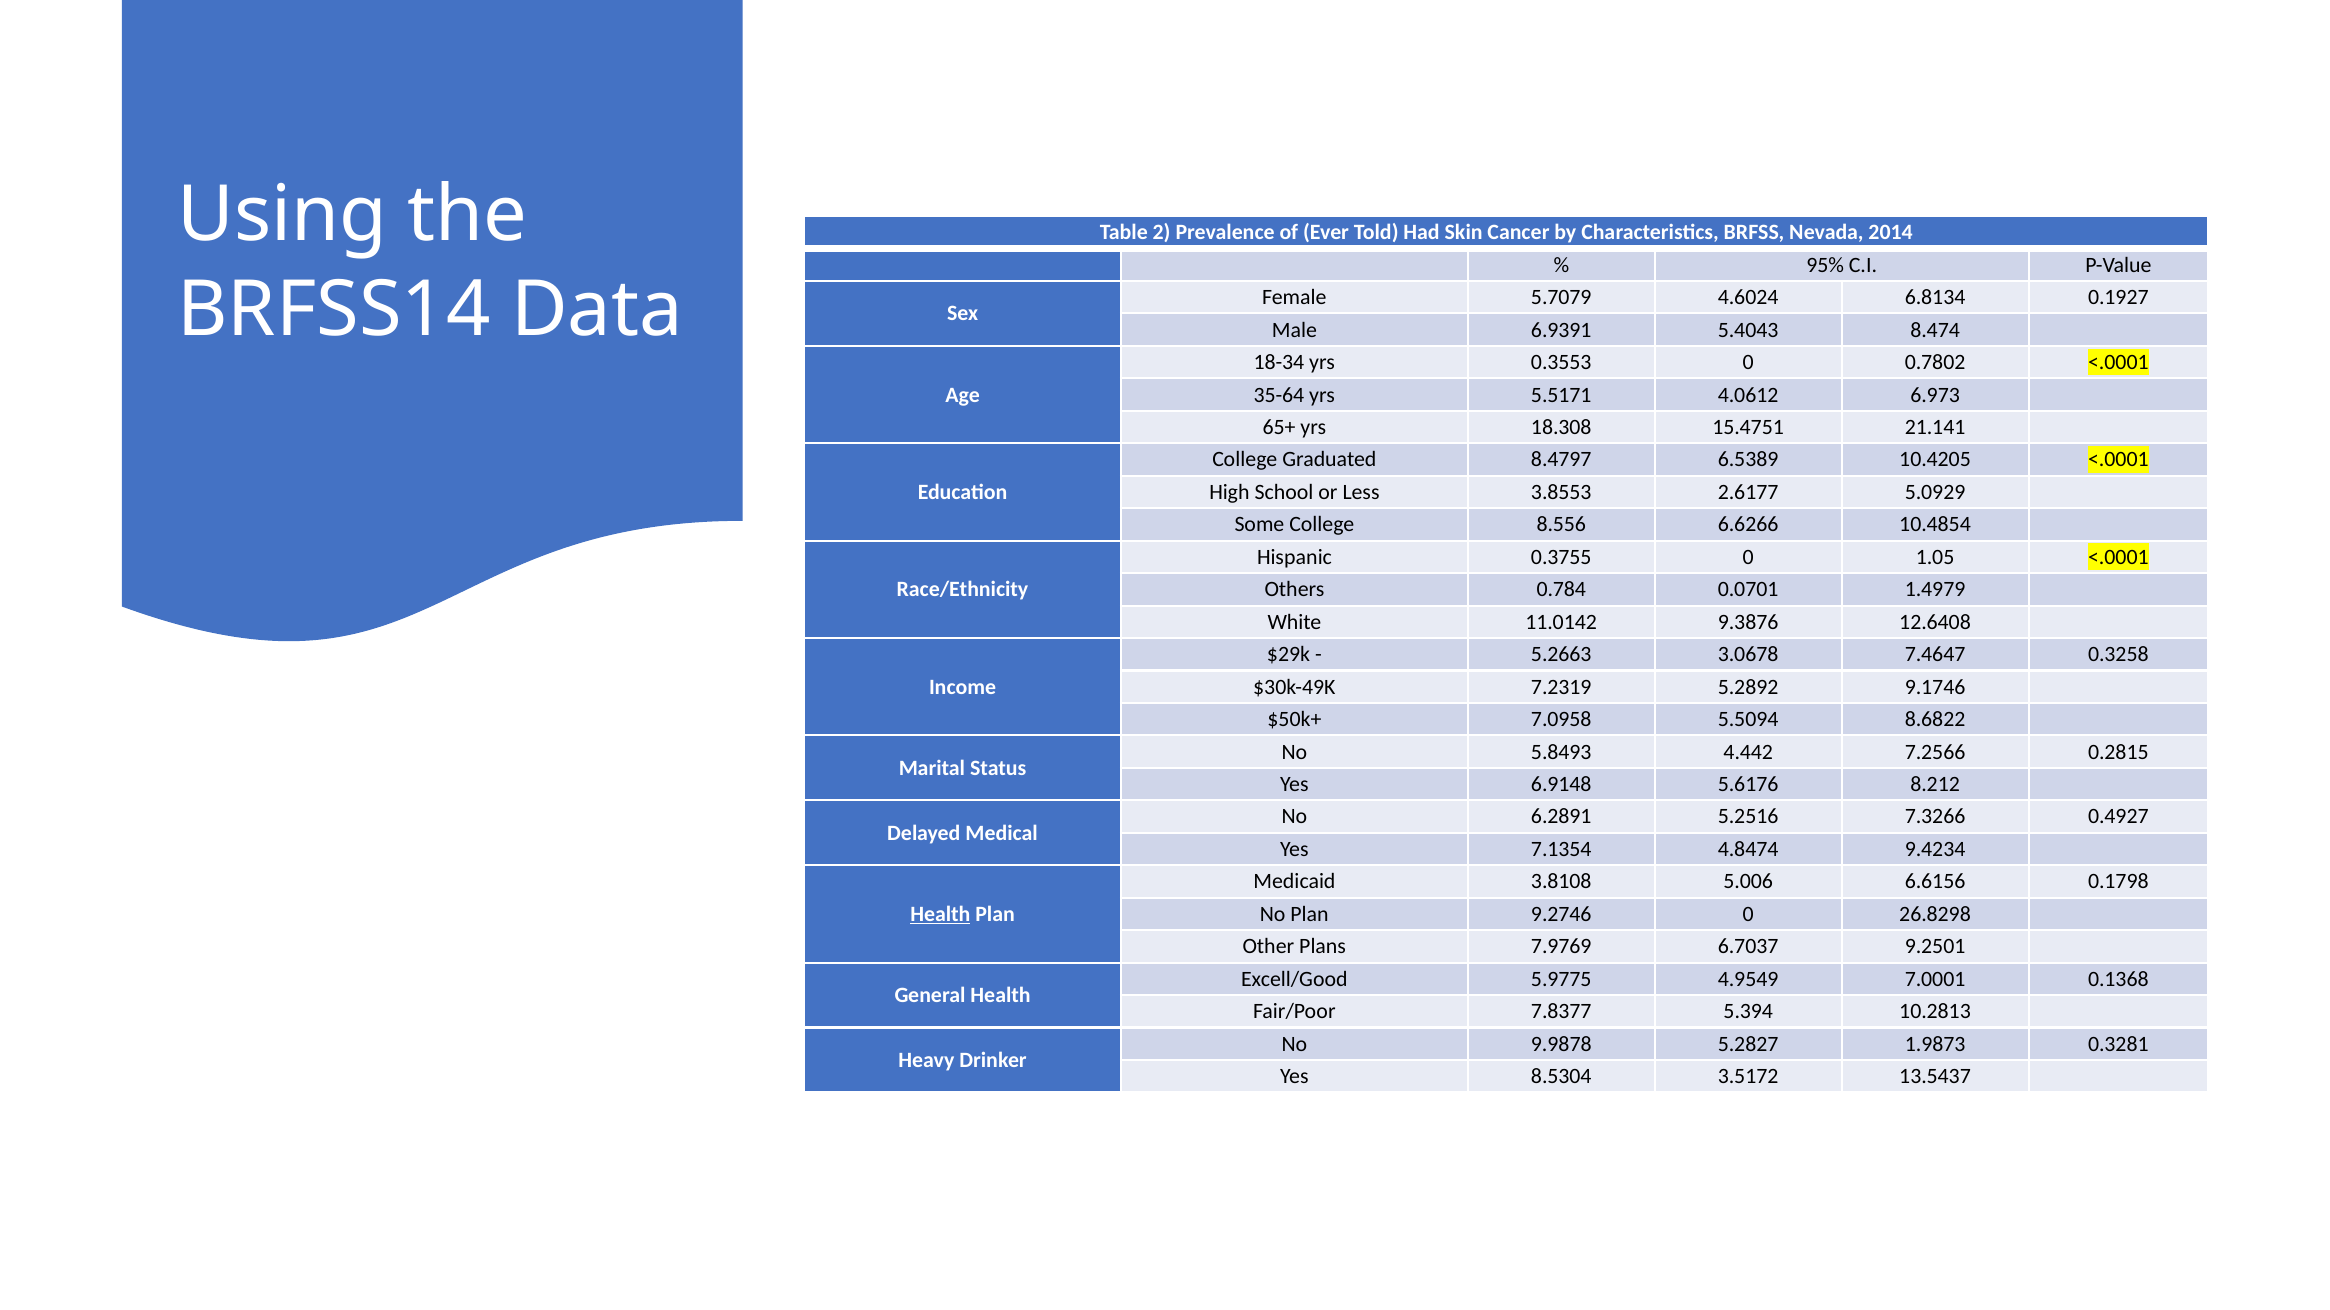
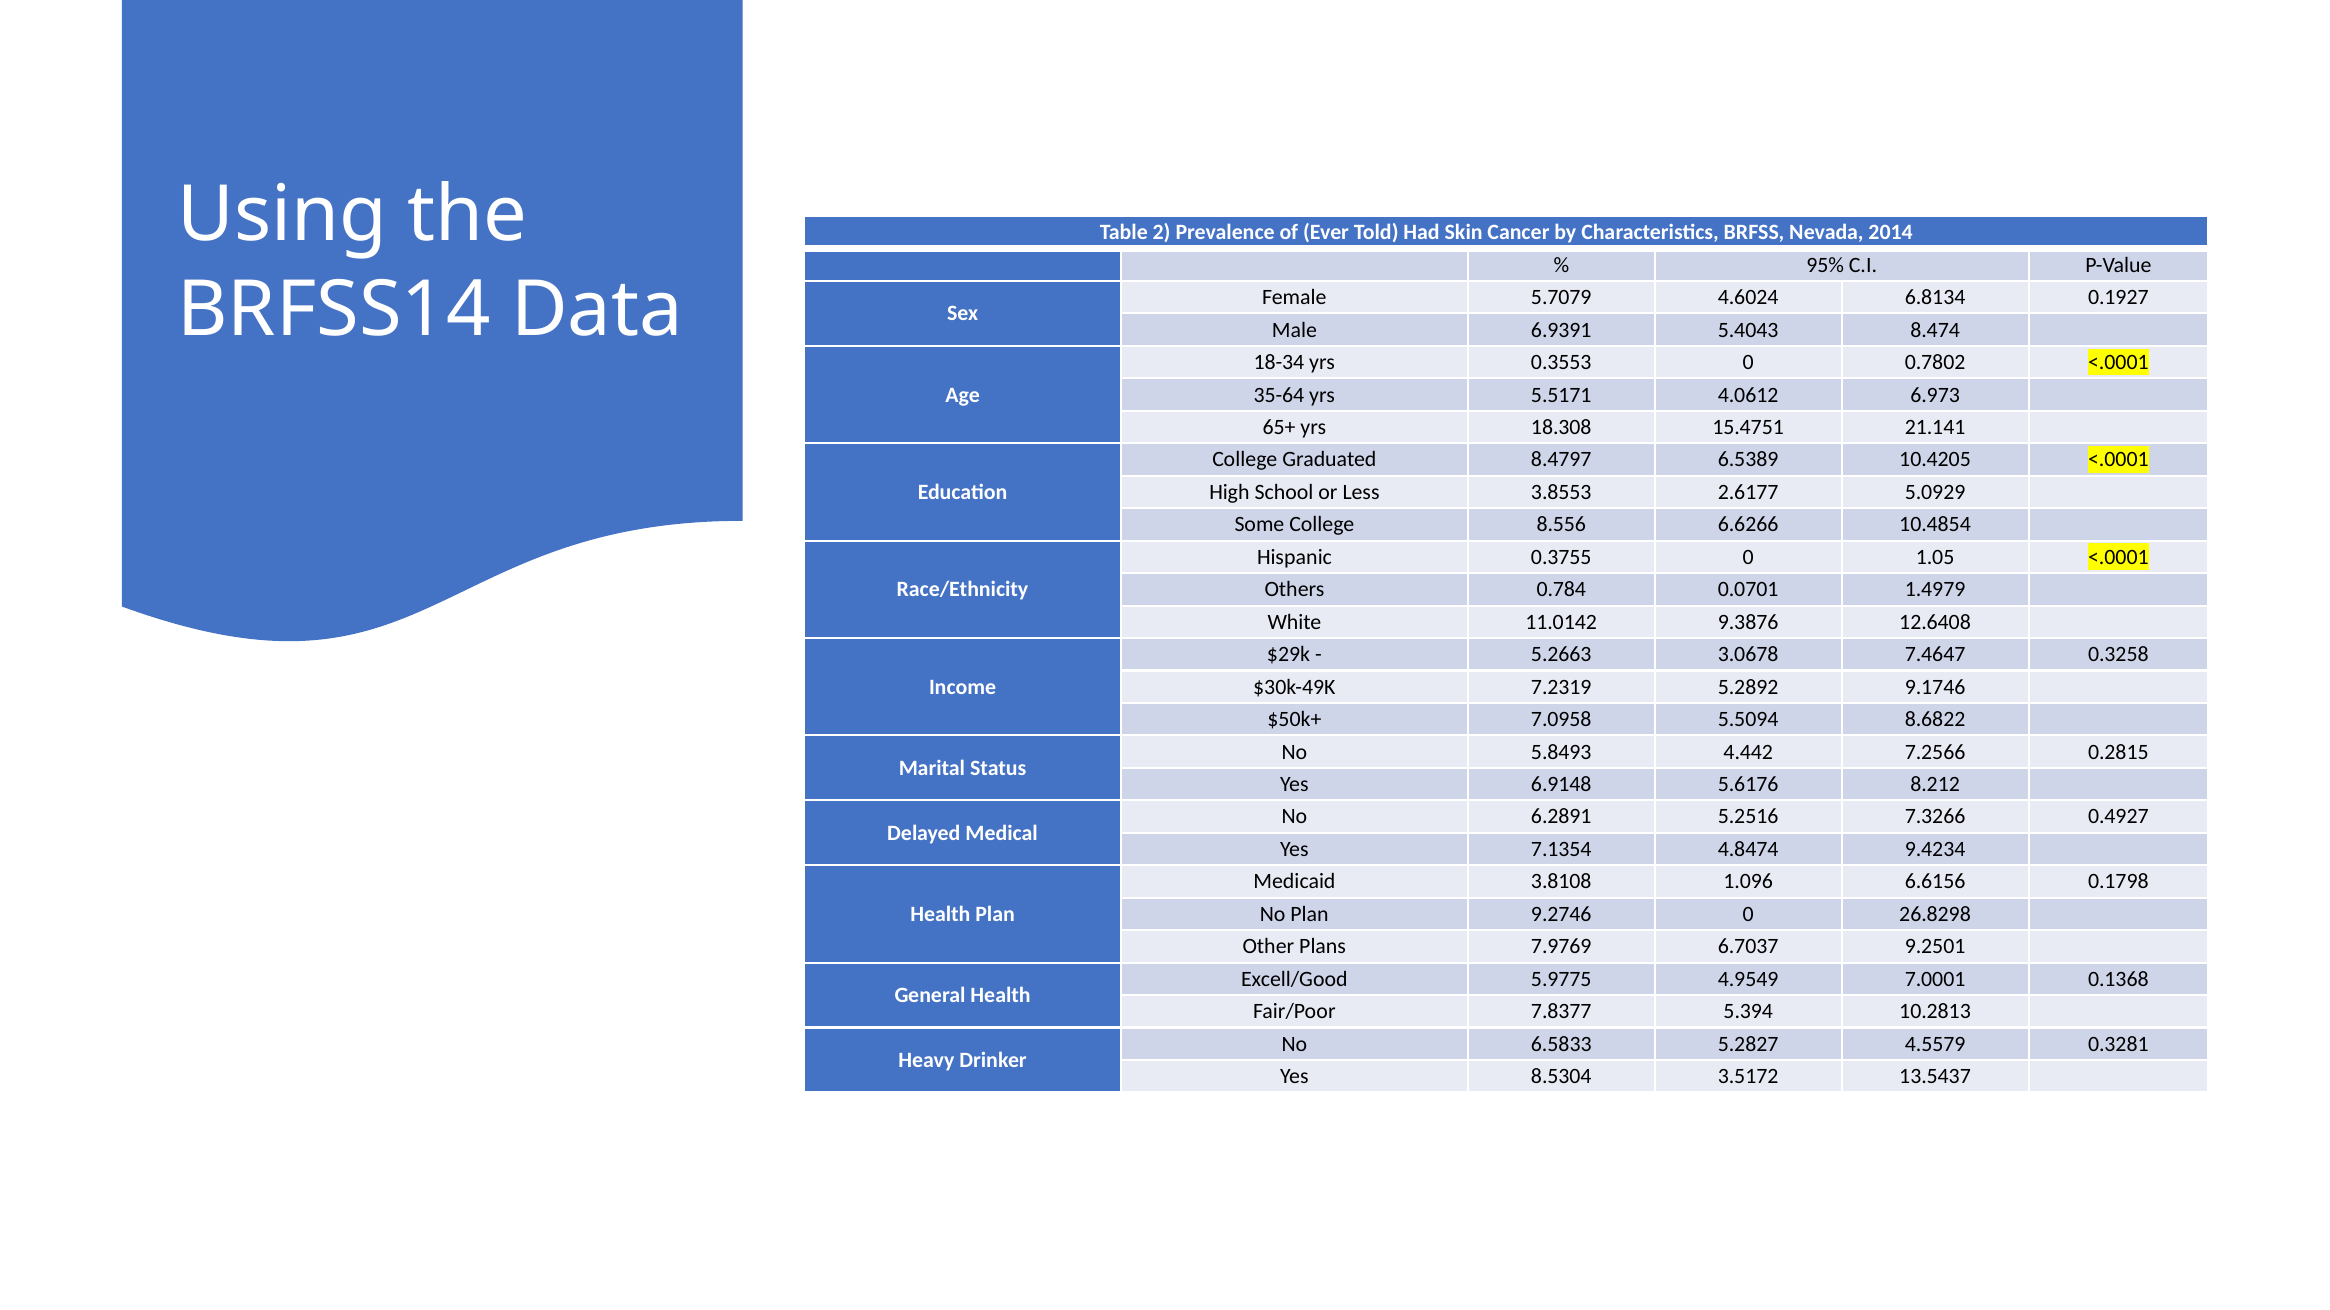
5.006: 5.006 -> 1.096
Health at (940, 915) underline: present -> none
9.9878: 9.9878 -> 6.5833
1.9873: 1.9873 -> 4.5579
